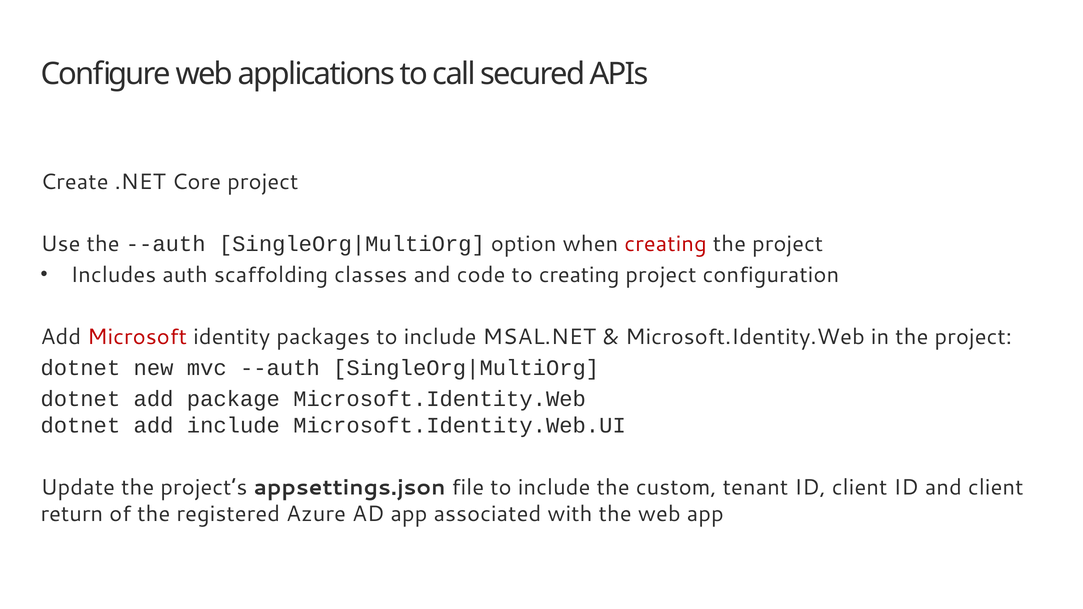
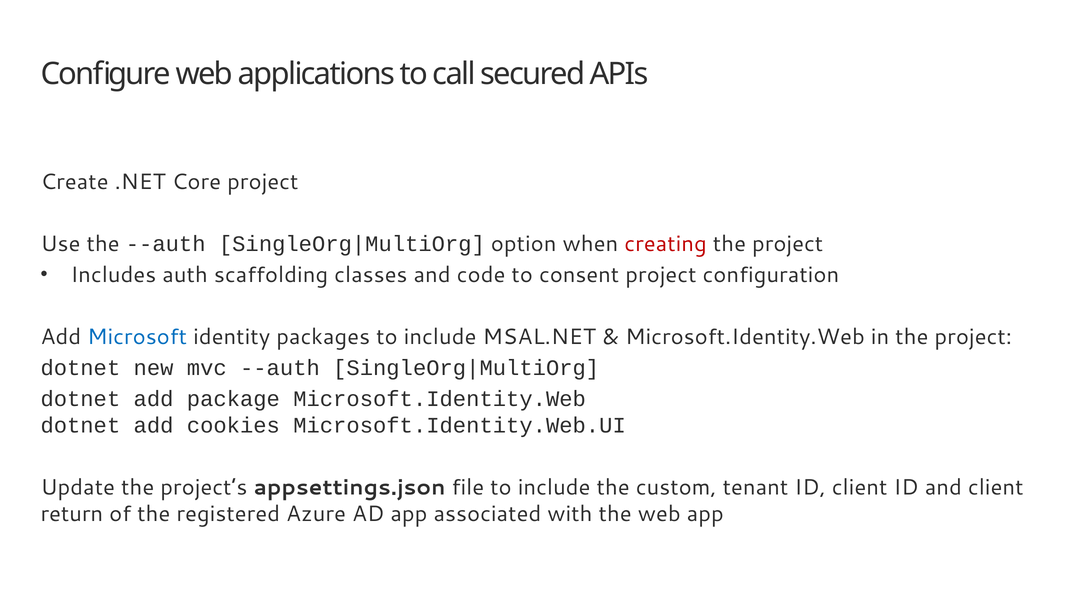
to creating: creating -> consent
Microsoft colour: red -> blue
add include: include -> cookies
